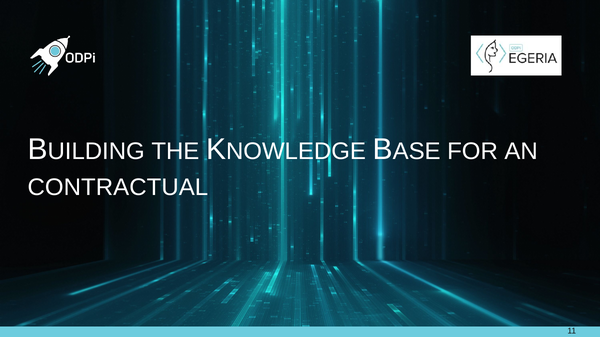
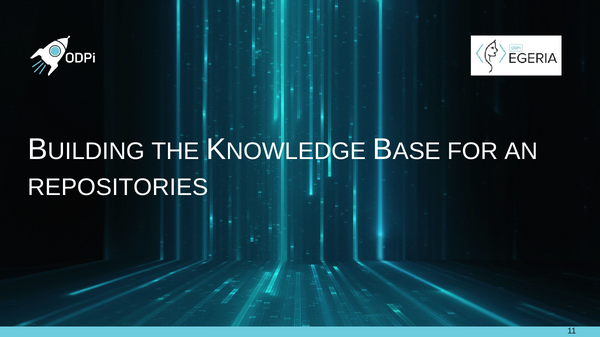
CONTRACTUAL: CONTRACTUAL -> REPOSITORIES
